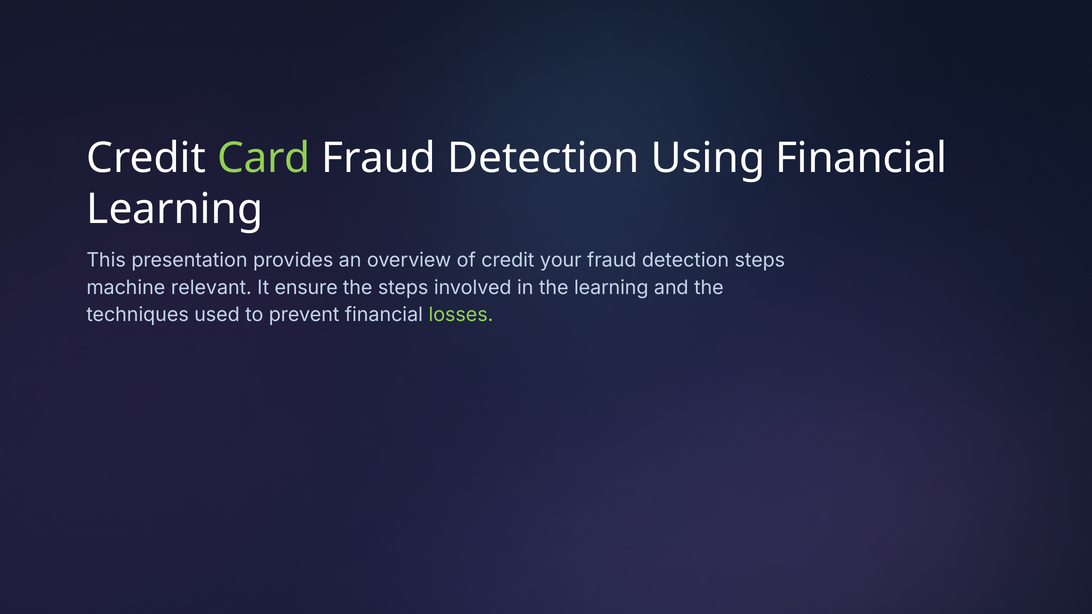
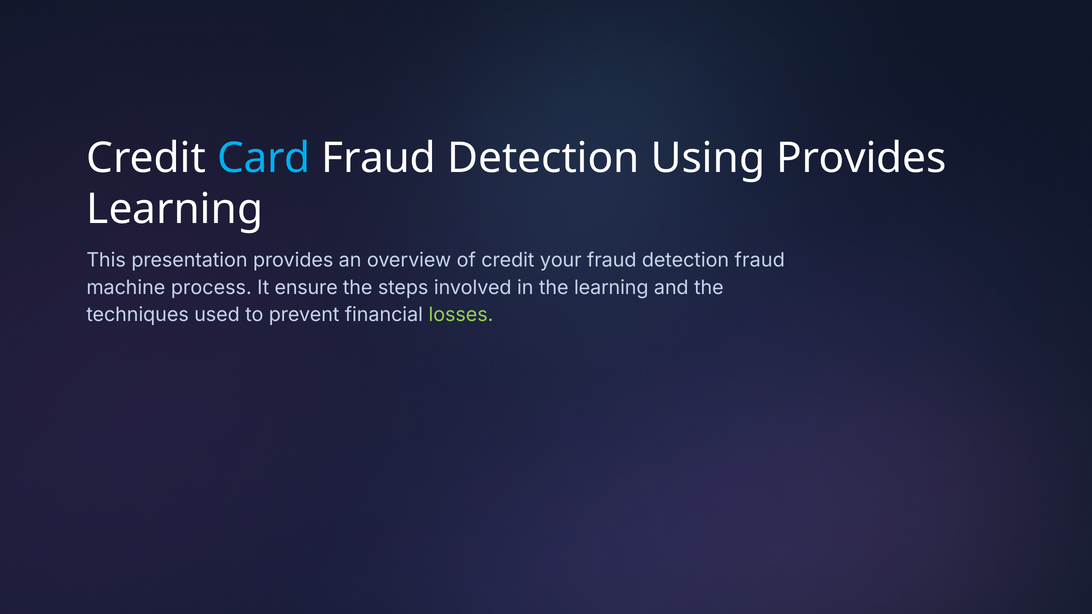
Card colour: light green -> light blue
Using Financial: Financial -> Provides
detection steps: steps -> fraud
relevant: relevant -> process
